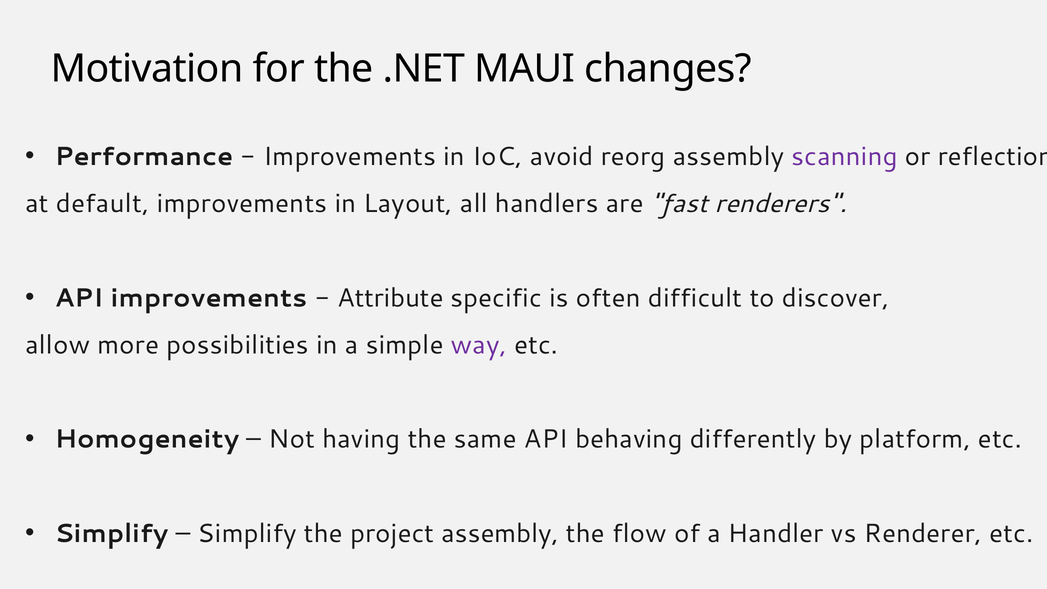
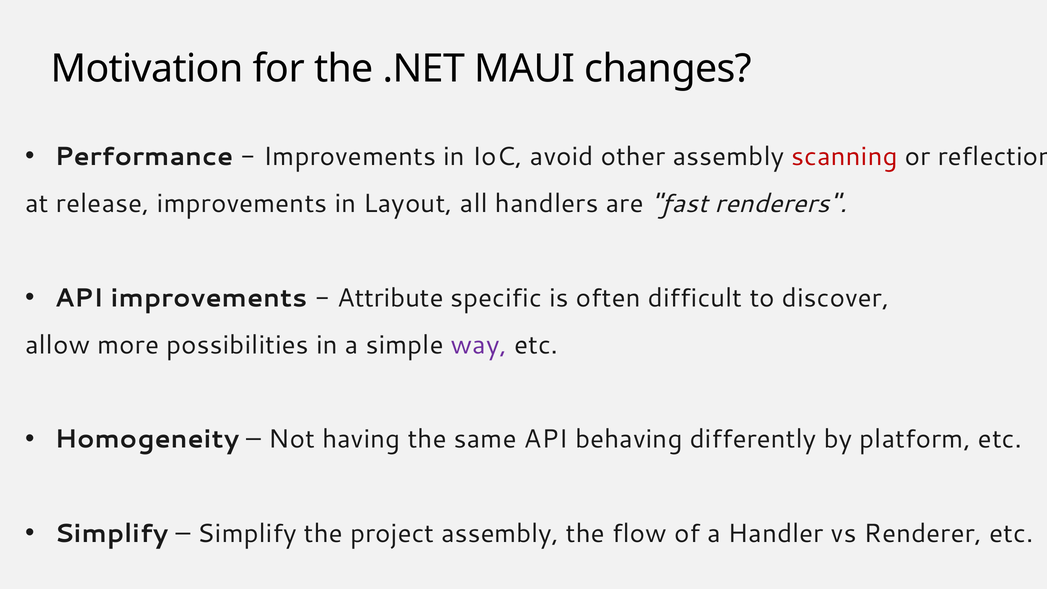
reorg: reorg -> other
scanning colour: purple -> red
default: default -> release
